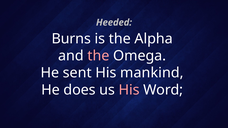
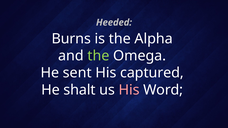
the at (98, 56) colour: pink -> light green
mankind: mankind -> captured
does: does -> shalt
